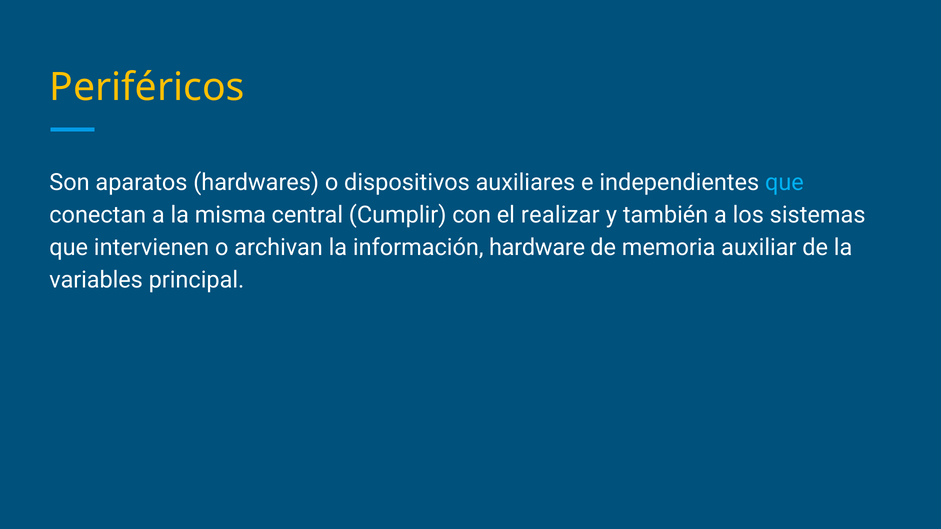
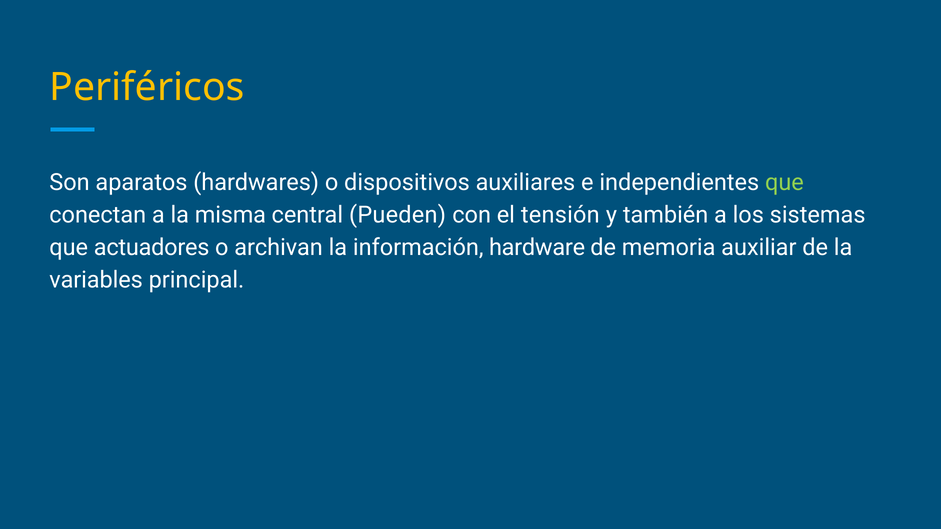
que at (784, 183) colour: light blue -> light green
Cumplir: Cumplir -> Pueden
realizar: realizar -> tensión
intervienen: intervienen -> actuadores
